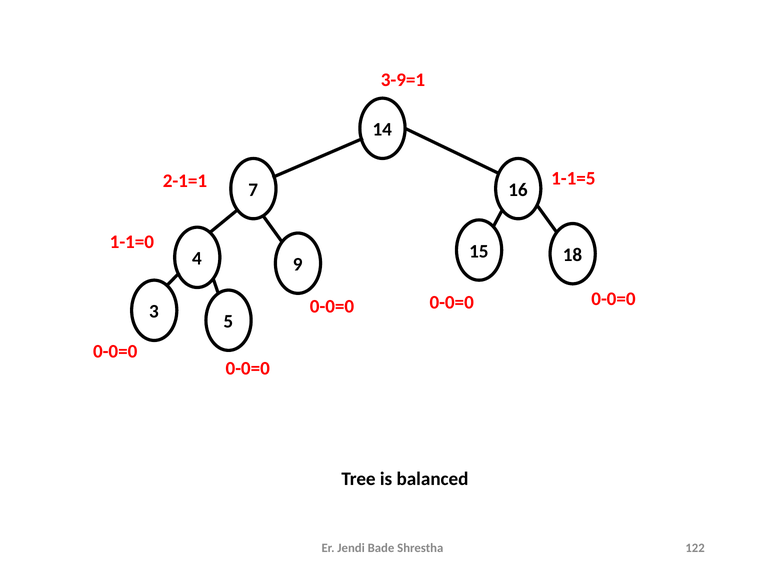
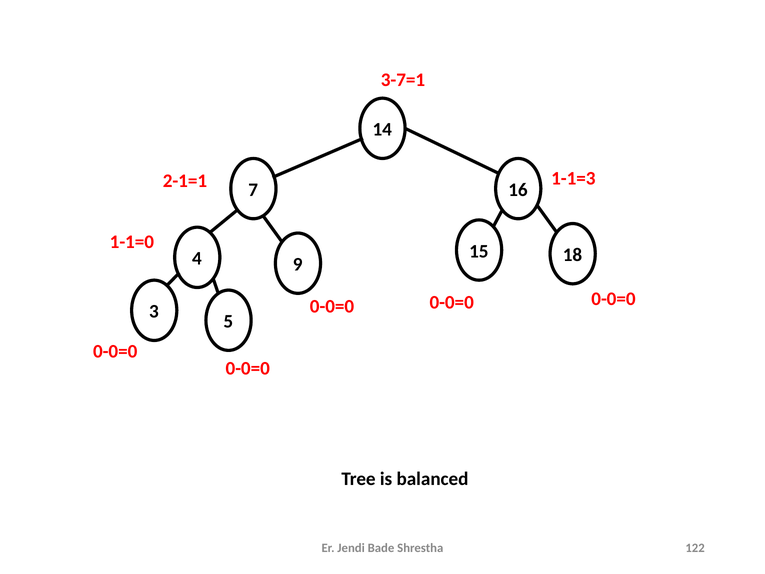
3-9=1: 3-9=1 -> 3-7=1
1-1=5: 1-1=5 -> 1-1=3
